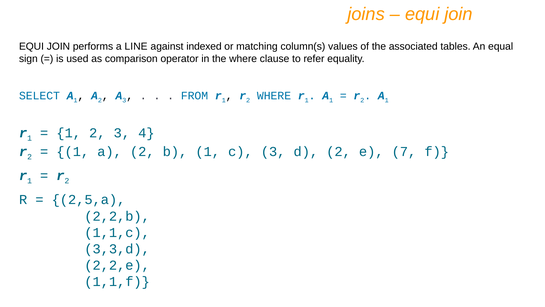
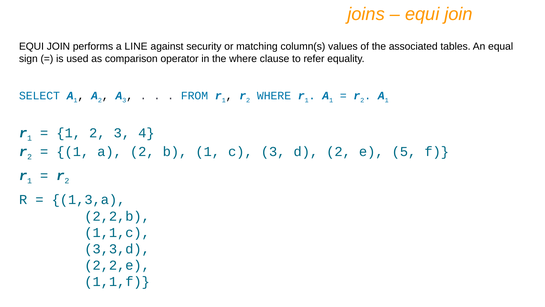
indexed: indexed -> security
7: 7 -> 5
2,5,a: 2,5,a -> 1,3,a
